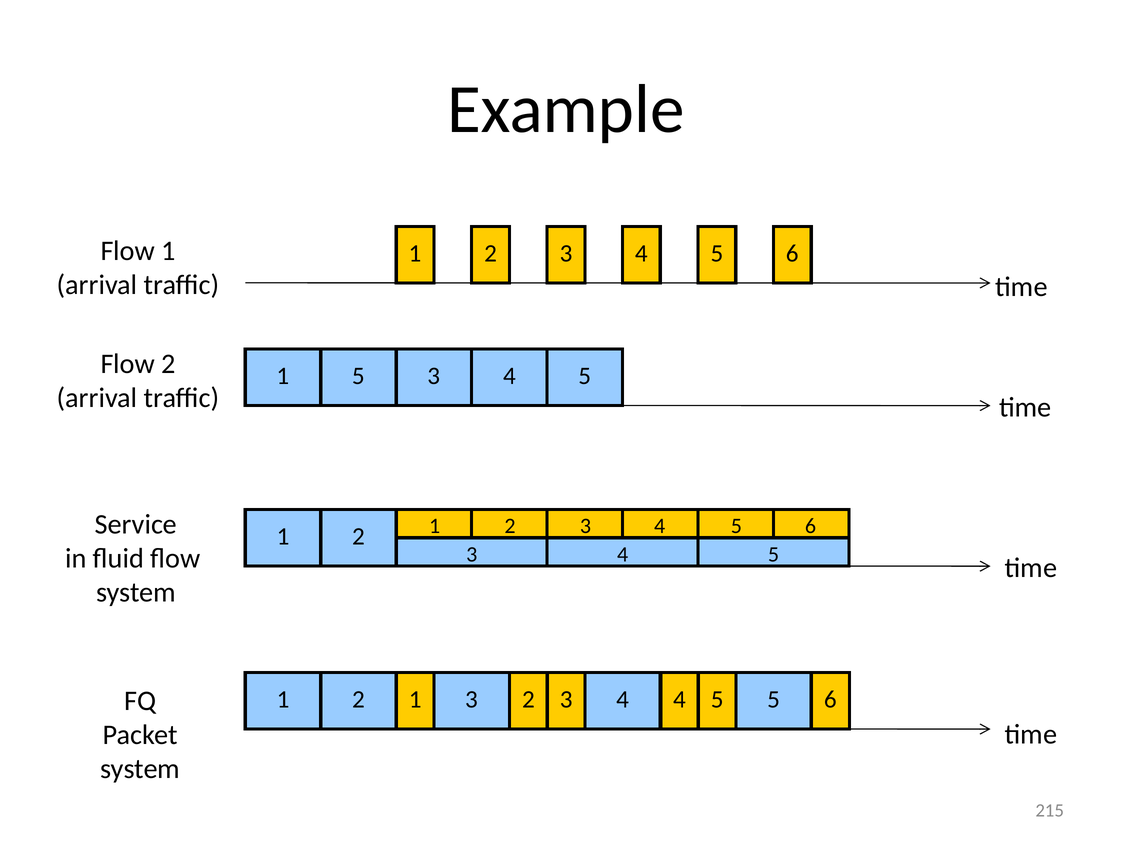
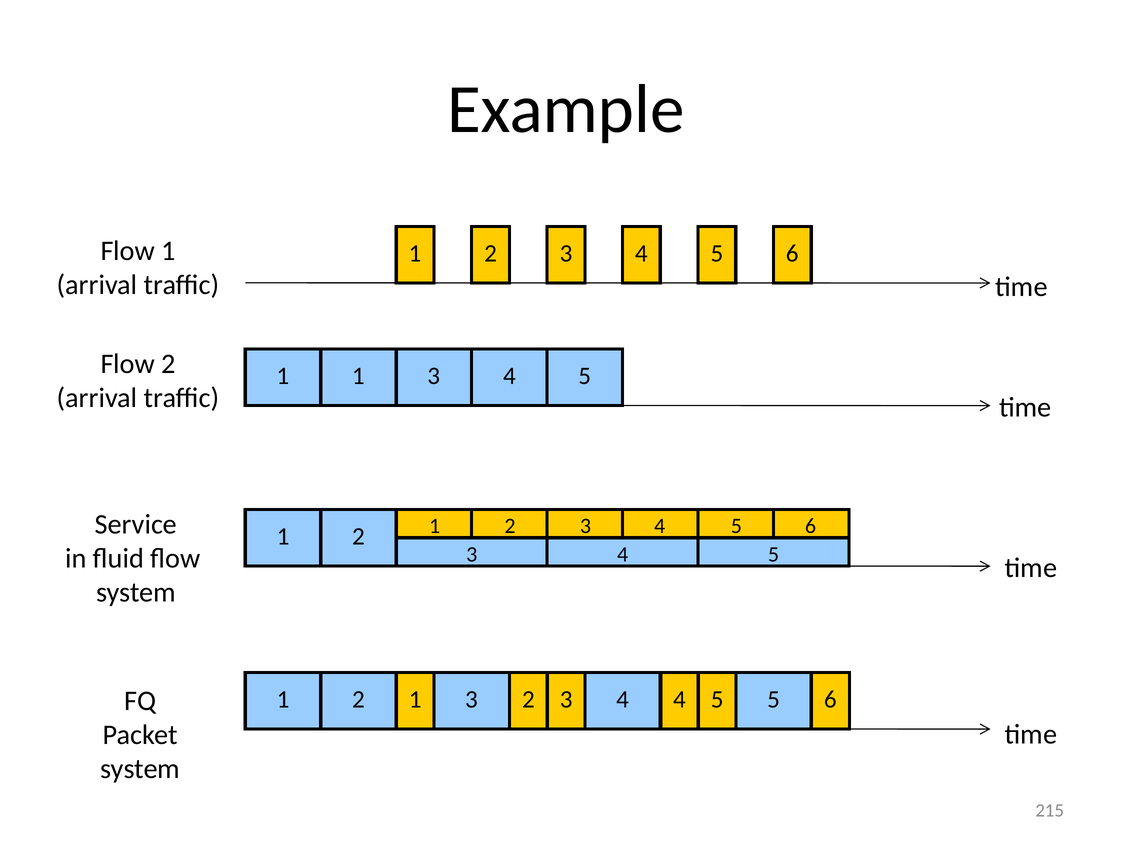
1 5: 5 -> 1
